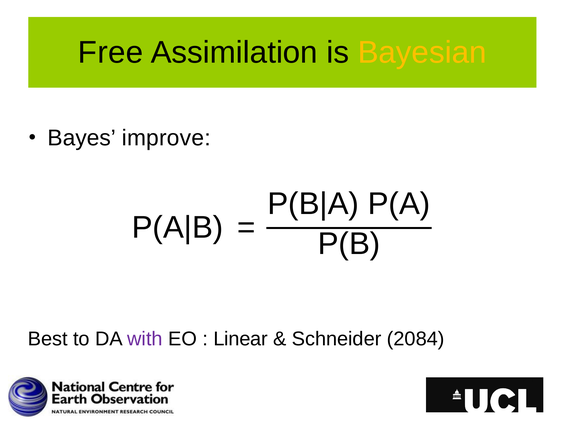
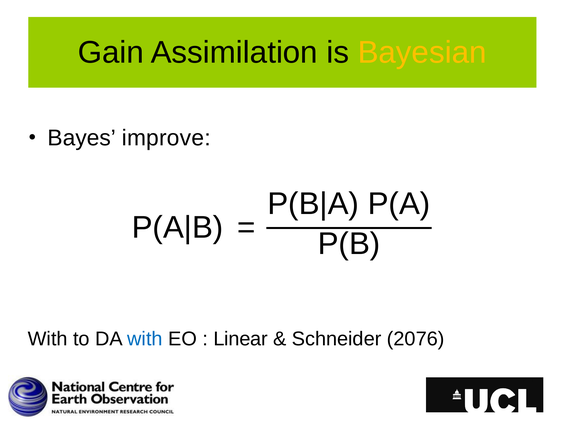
Free: Free -> Gain
Best at (48, 339): Best -> With
with at (145, 339) colour: purple -> blue
2084: 2084 -> 2076
